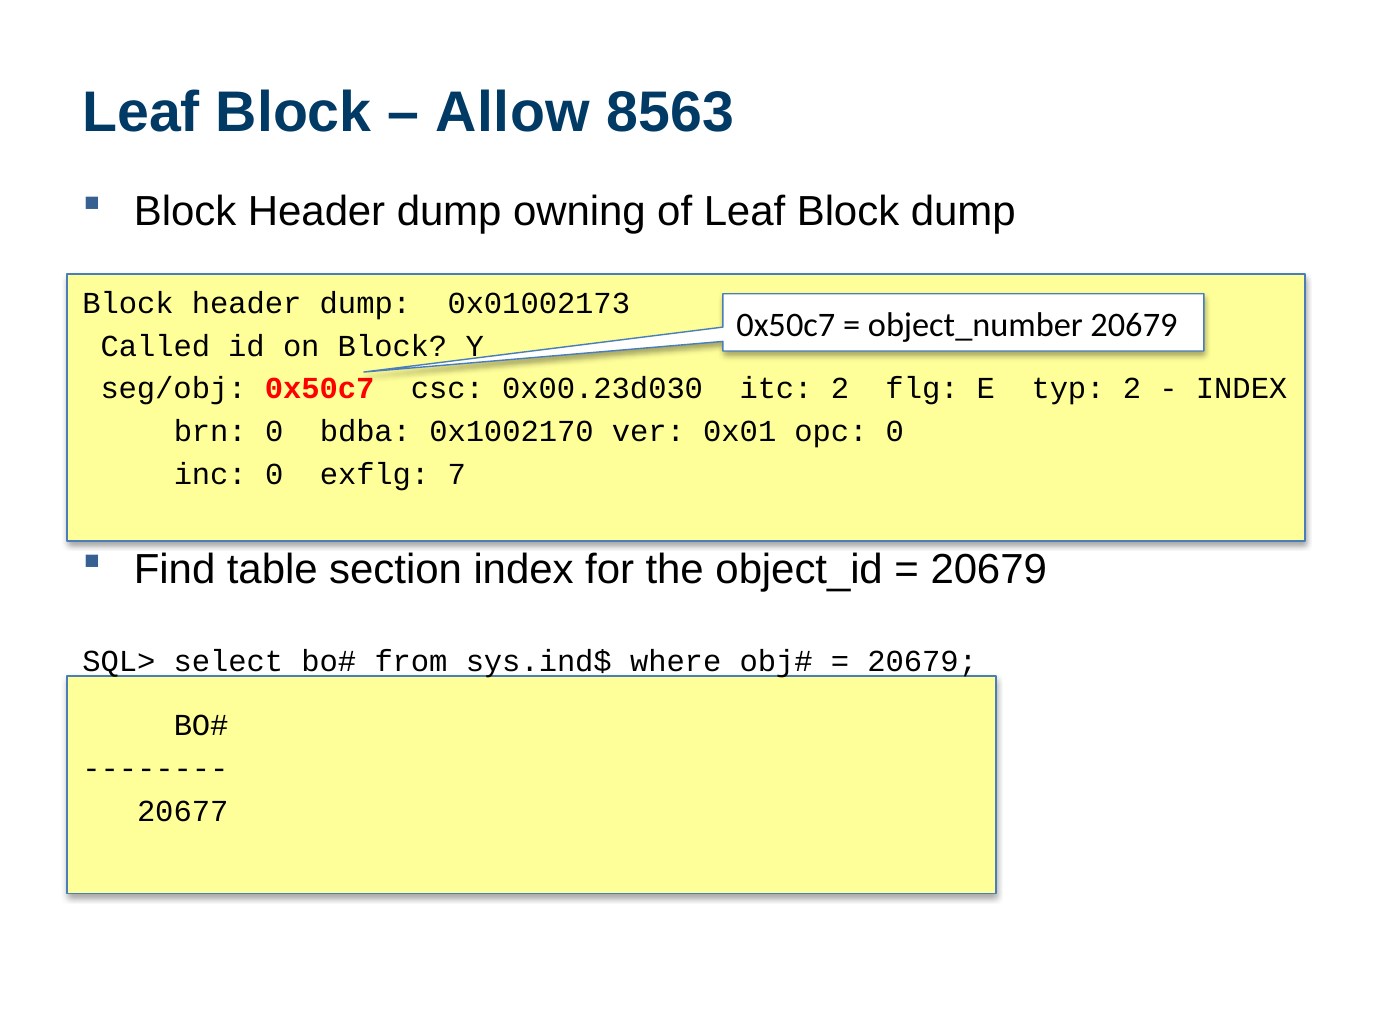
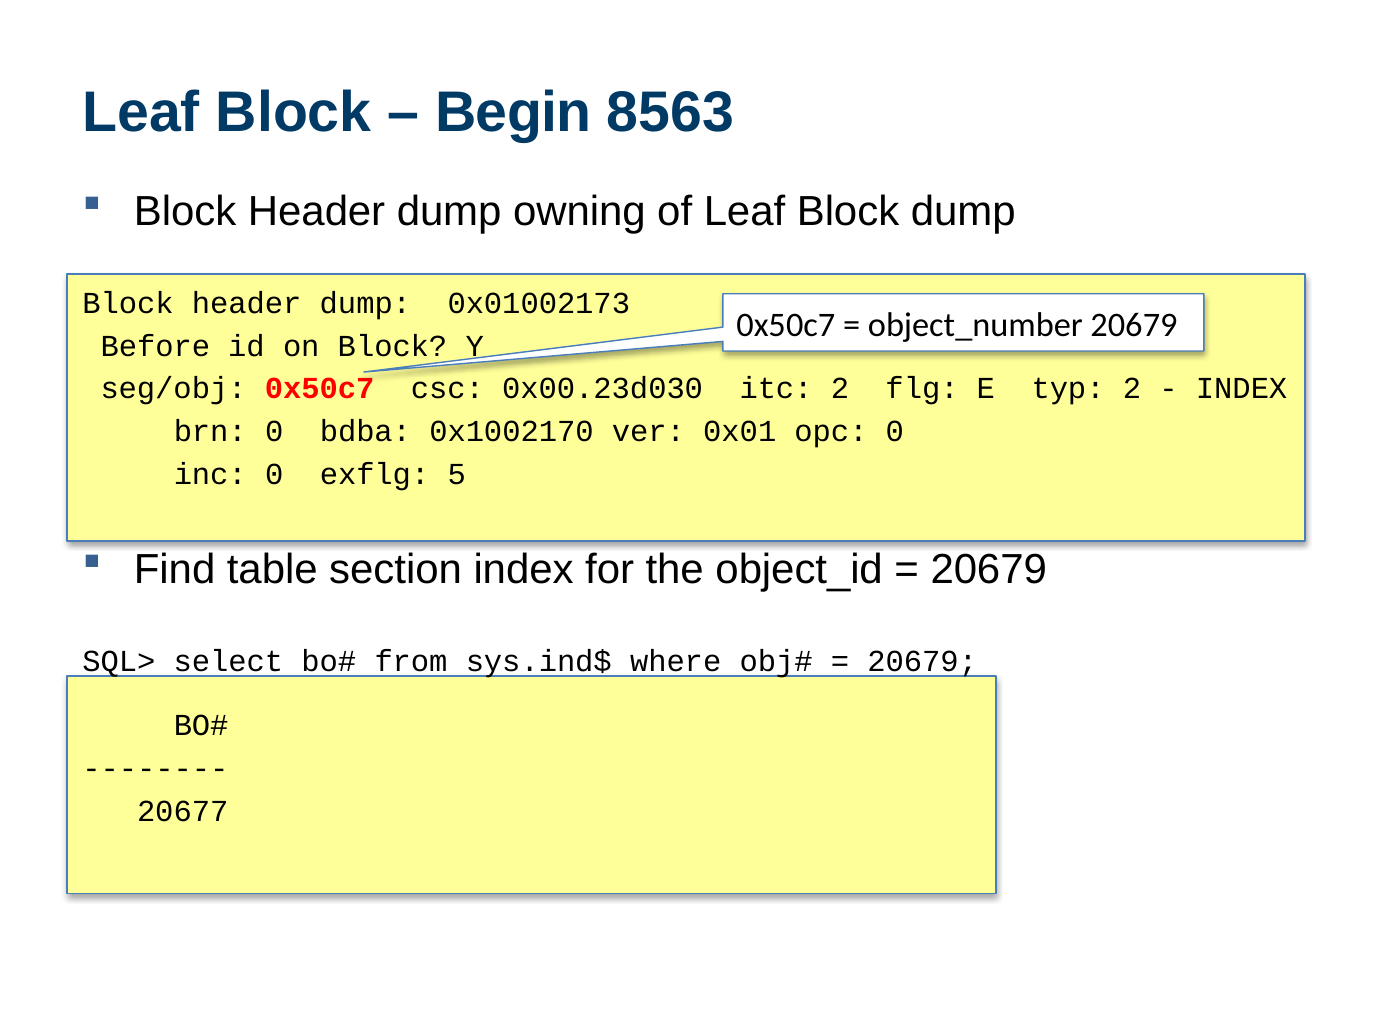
Allow: Allow -> Begin
Called: Called -> Before
7: 7 -> 5
